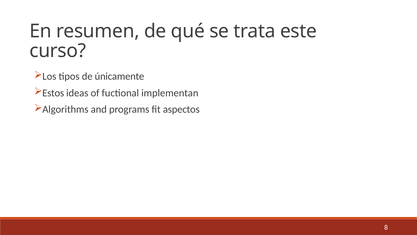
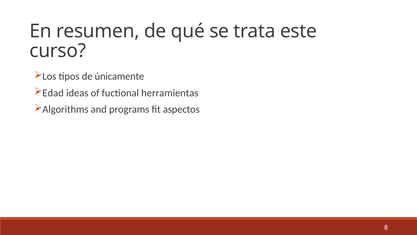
Estos: Estos -> Edad
implementan: implementan -> herramientas
